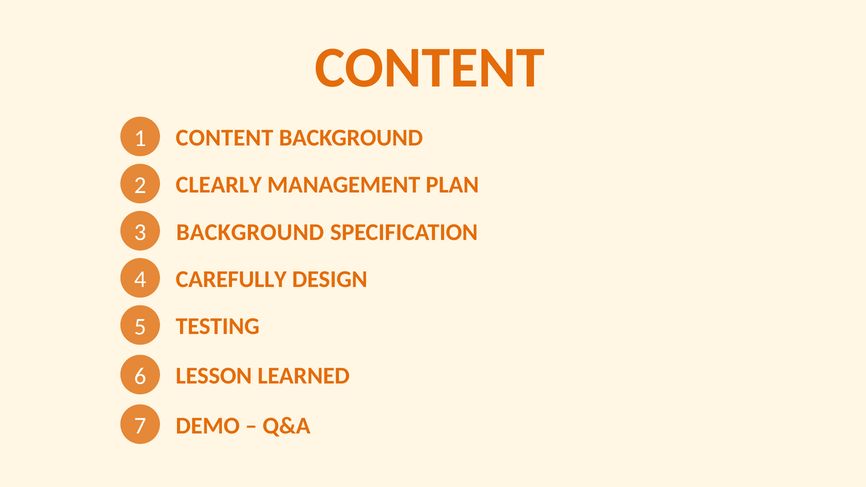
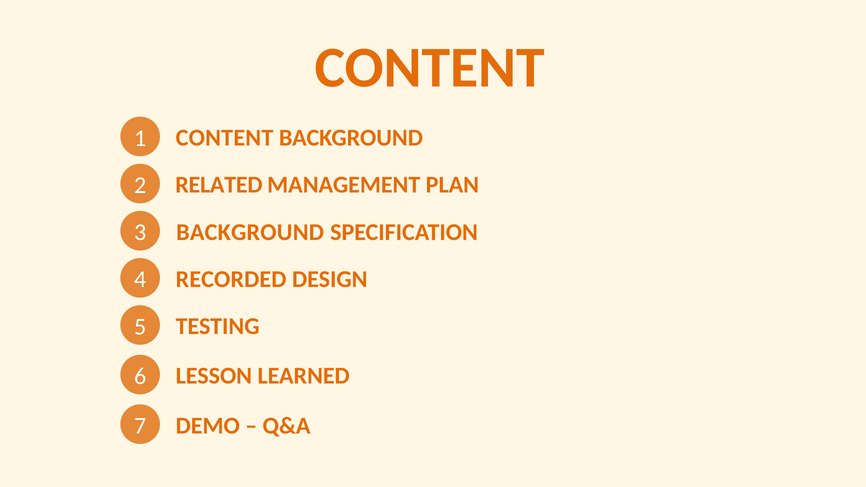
CLEARLY: CLEARLY -> RELATED
CAREFULLY: CAREFULLY -> RECORDED
